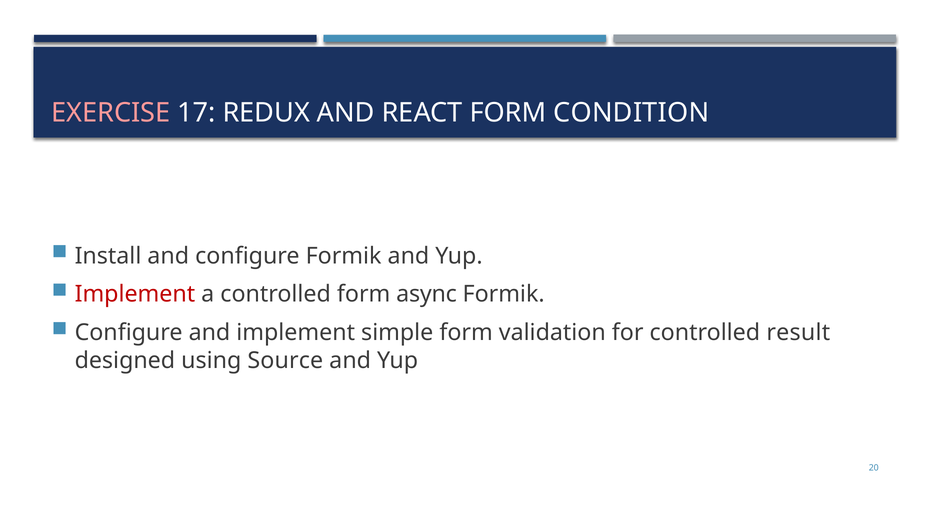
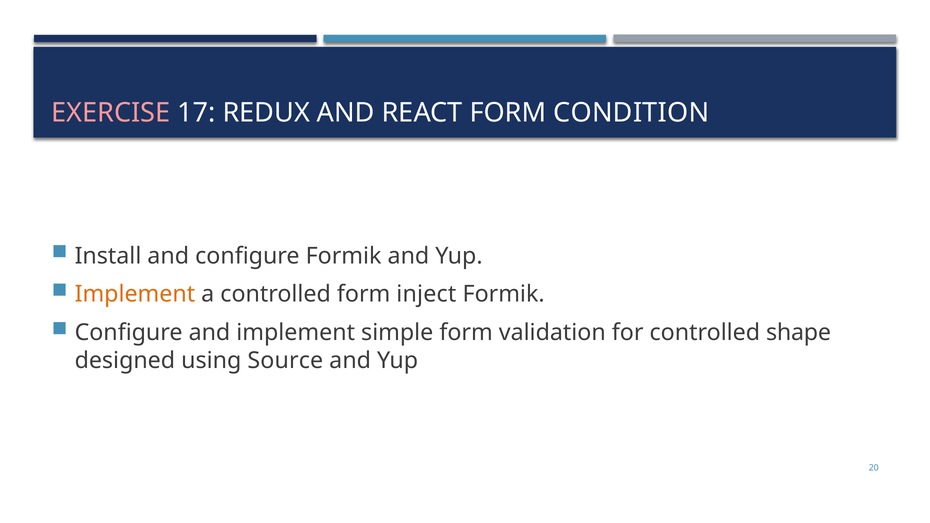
Implement at (135, 294) colour: red -> orange
async: async -> inject
result: result -> shape
